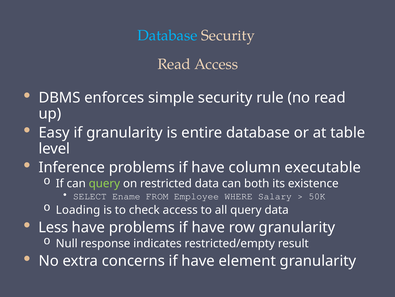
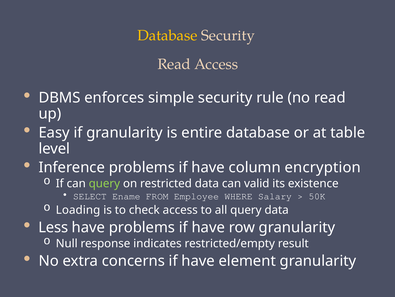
Database at (167, 35) colour: light blue -> yellow
executable: executable -> encryption
both: both -> valid
